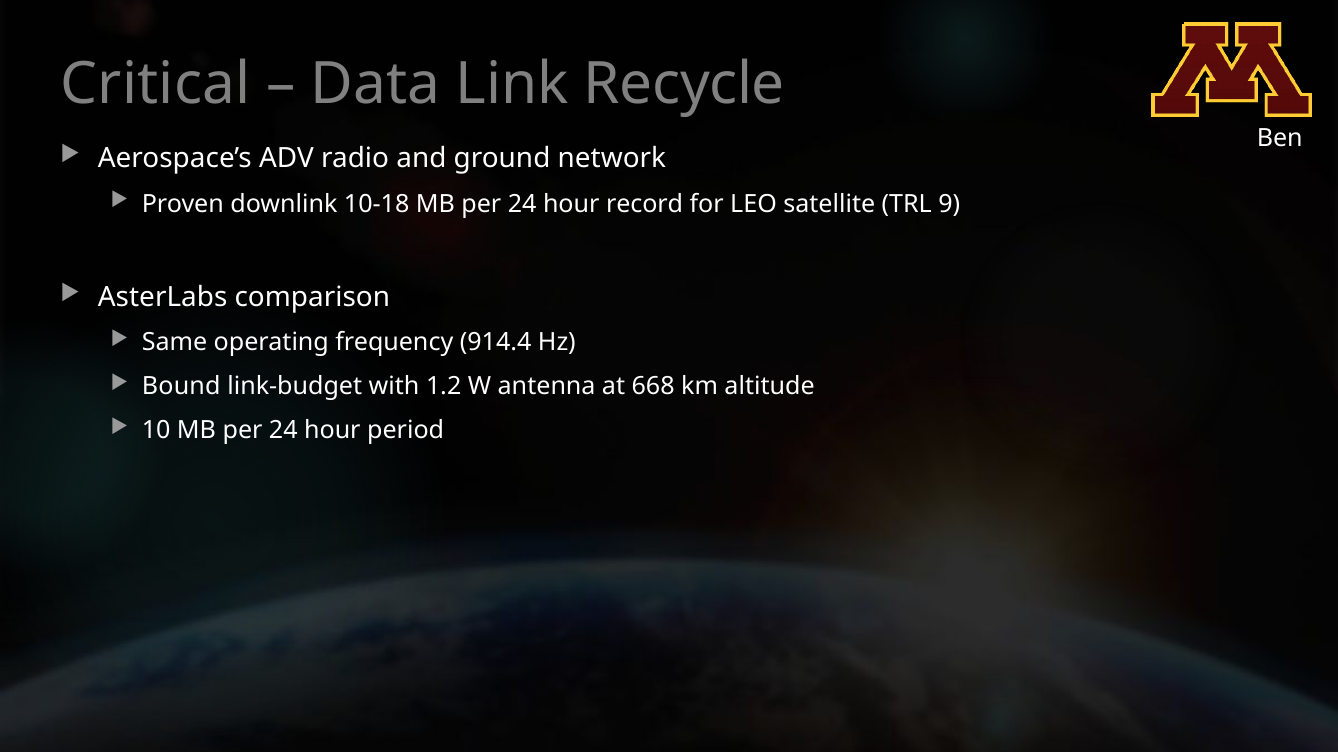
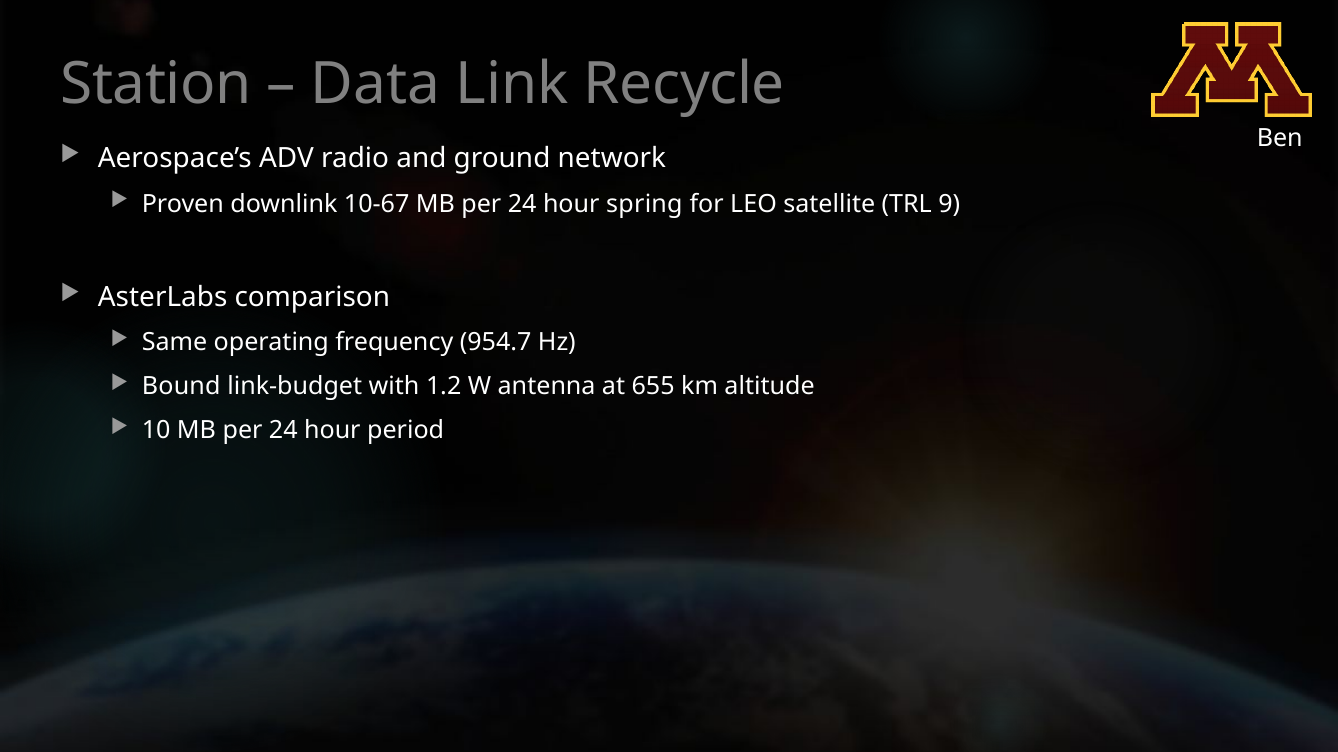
Critical: Critical -> Station
10-18: 10-18 -> 10-67
record: record -> spring
914.4: 914.4 -> 954.7
668: 668 -> 655
